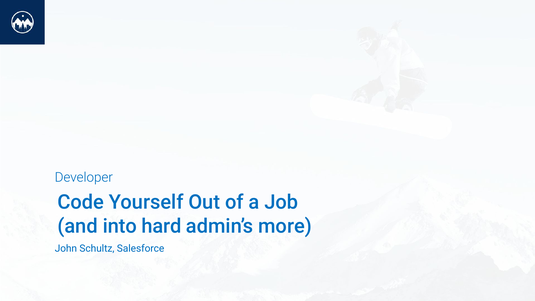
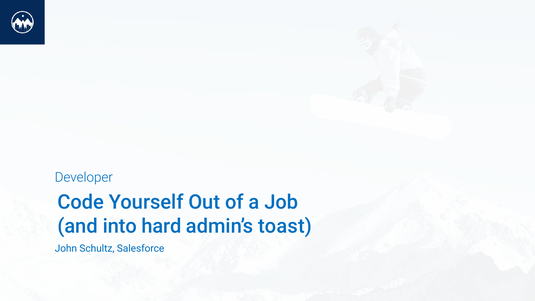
more: more -> toast
